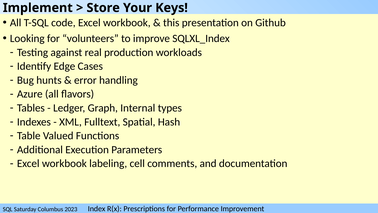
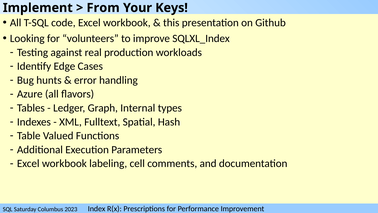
Store: Store -> From
